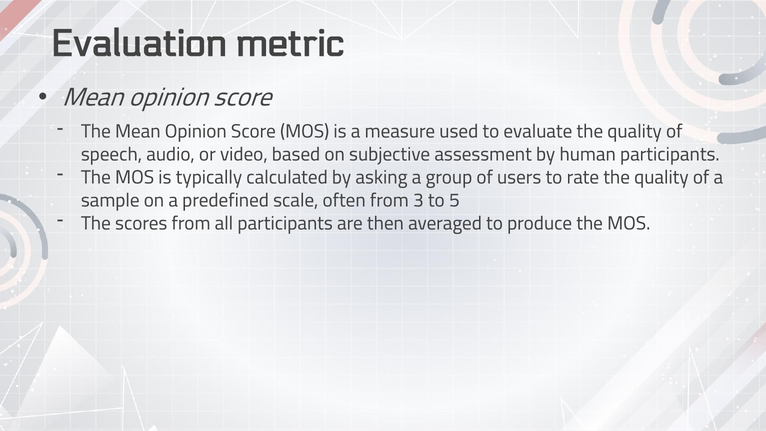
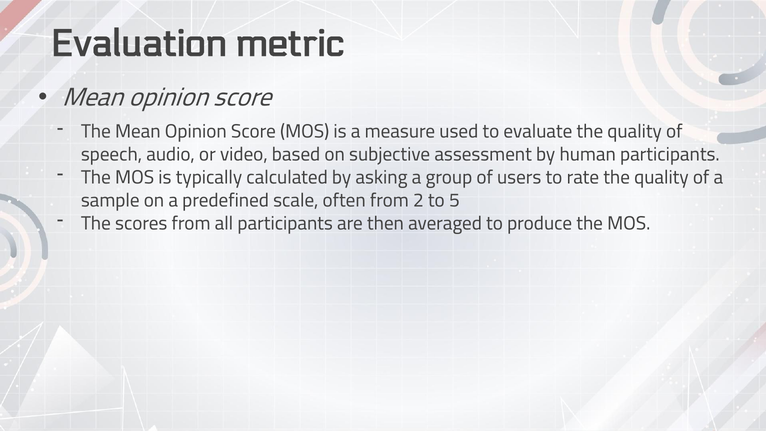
3: 3 -> 2
